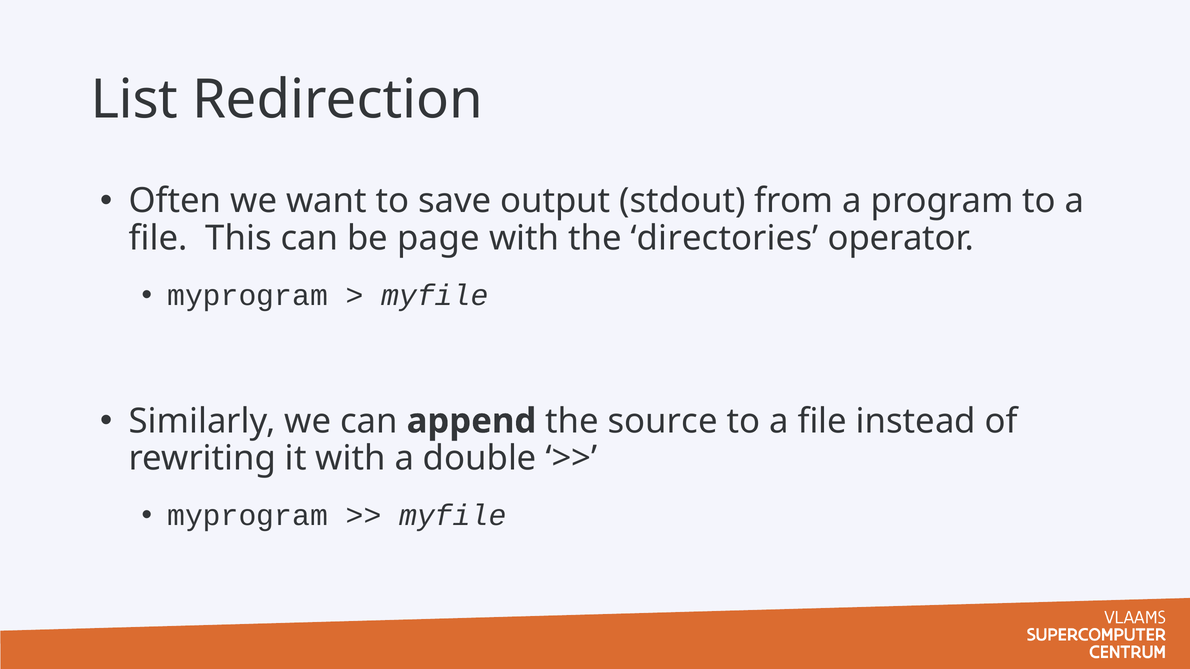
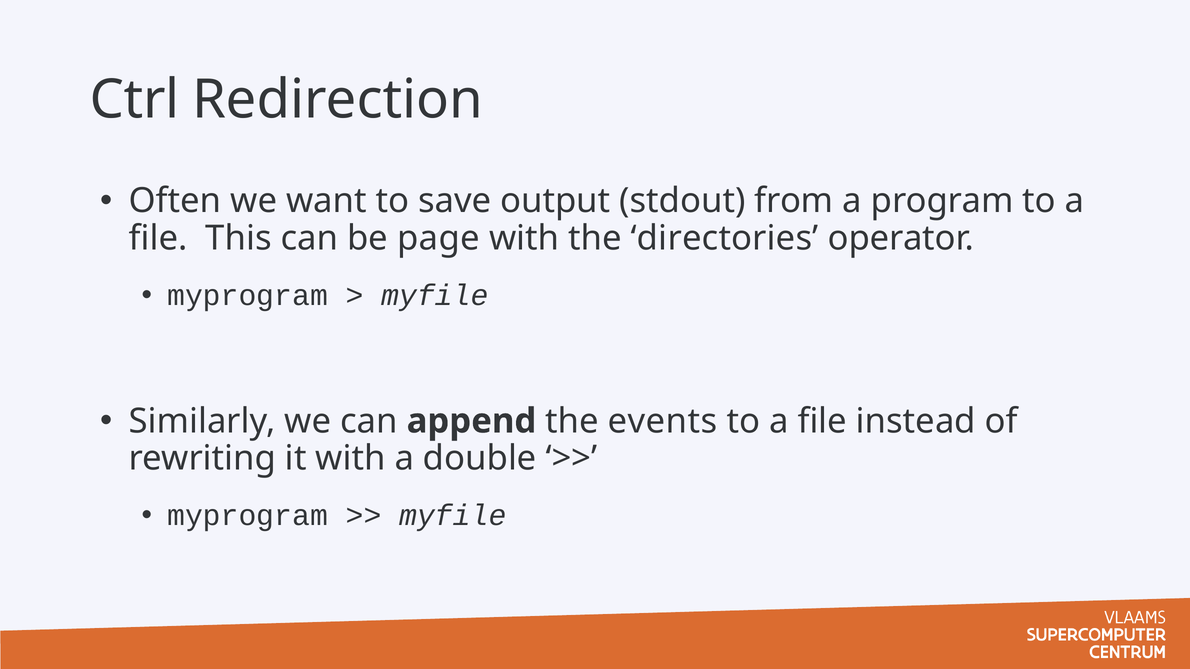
List: List -> Ctrl
source: source -> events
